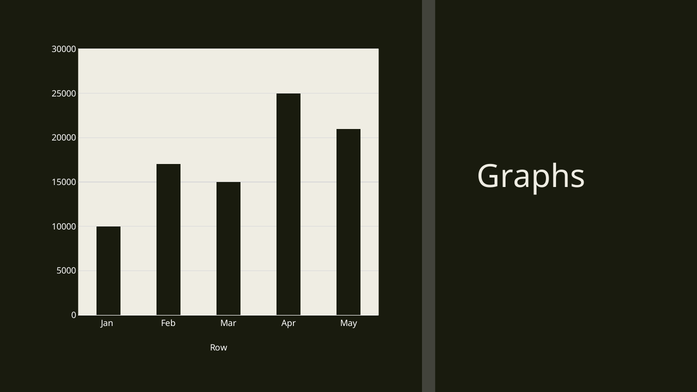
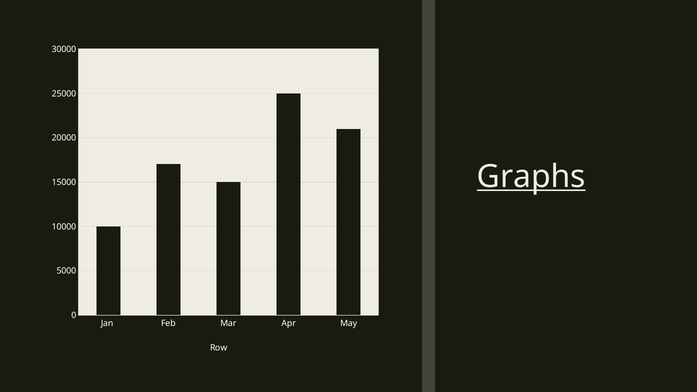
Graphs underline: none -> present
